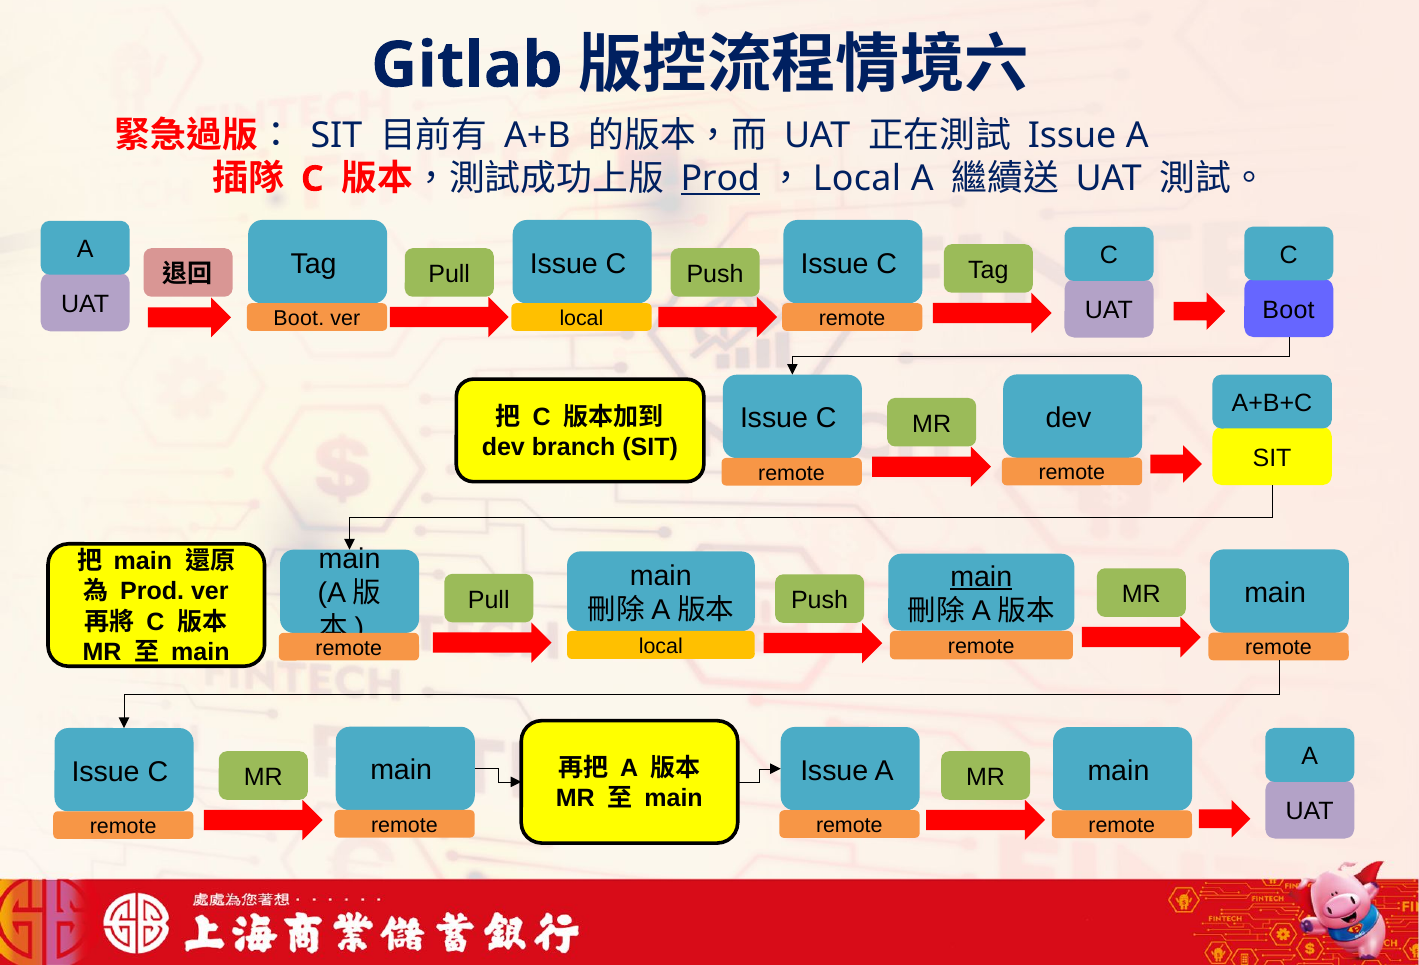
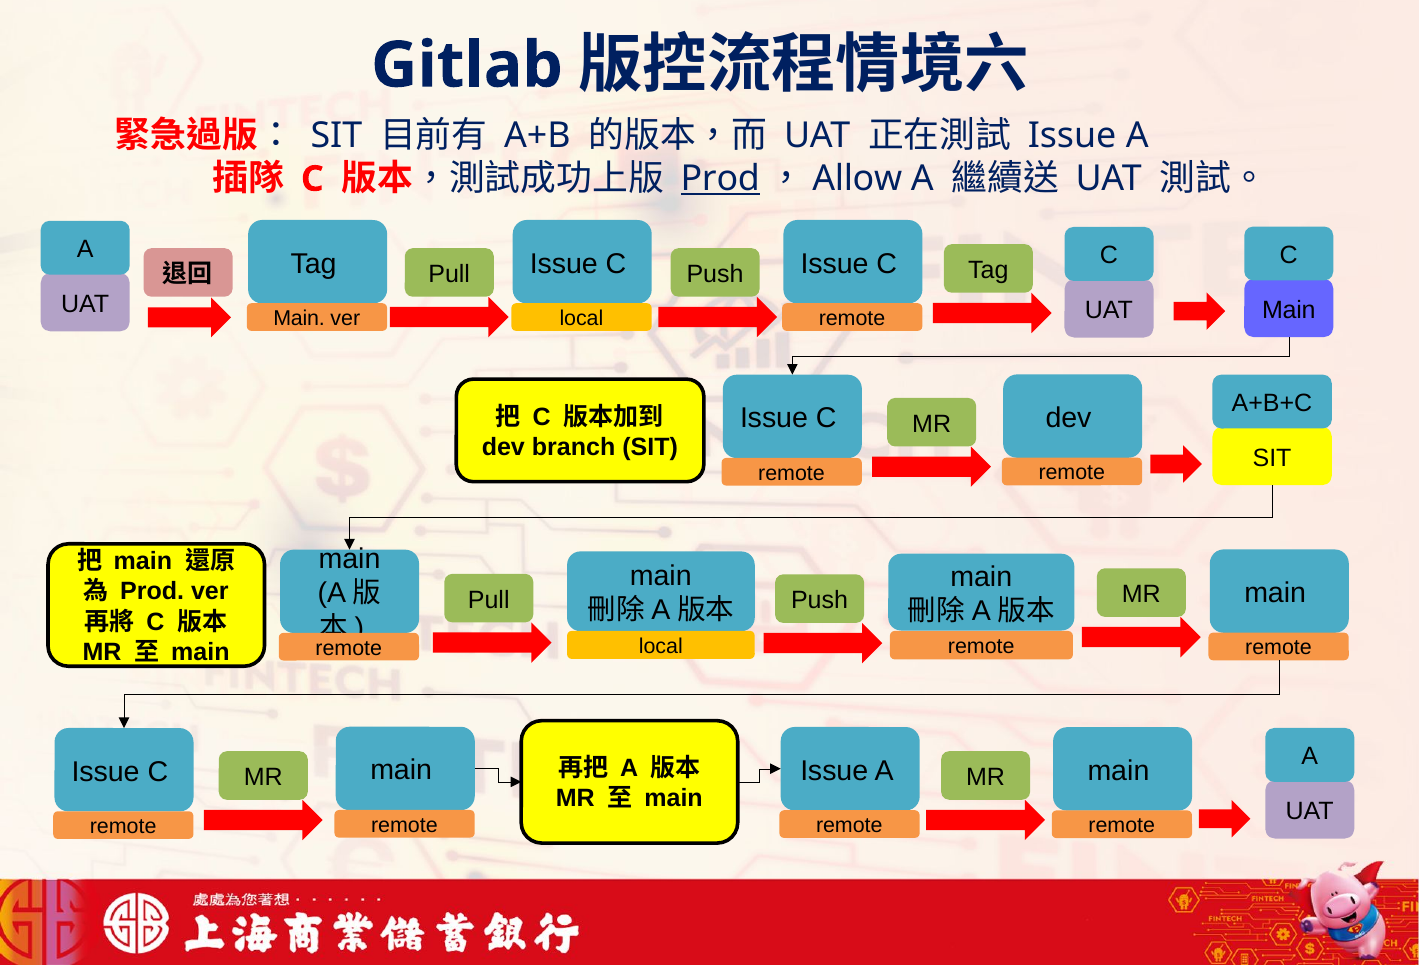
Local at (857, 179): Local -> Allow
Boot at (1289, 310): Boot -> Main
Boot at (299, 319): Boot -> Main
main at (981, 577) underline: present -> none
